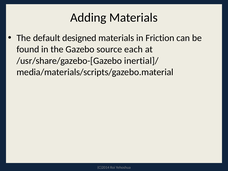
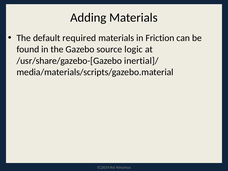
designed: designed -> required
each: each -> logic
